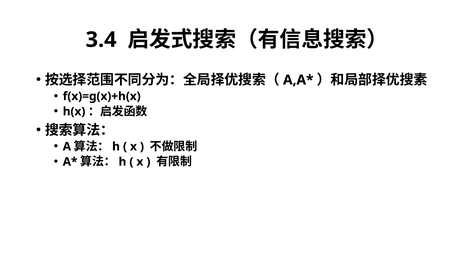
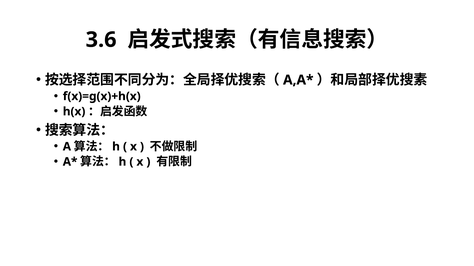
3.4: 3.4 -> 3.6
